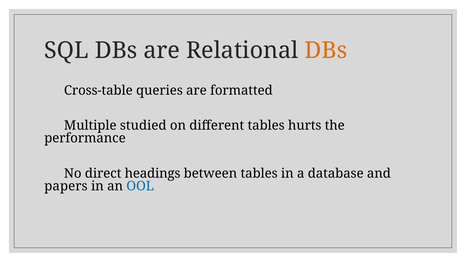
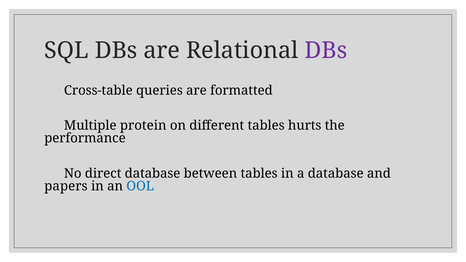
DBs at (326, 51) colour: orange -> purple
studied: studied -> protein
direct headings: headings -> database
